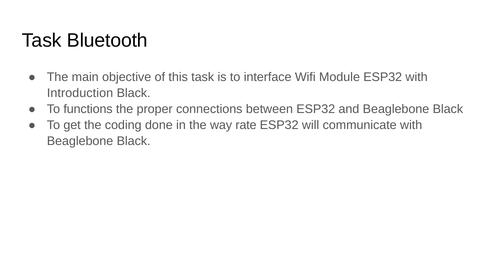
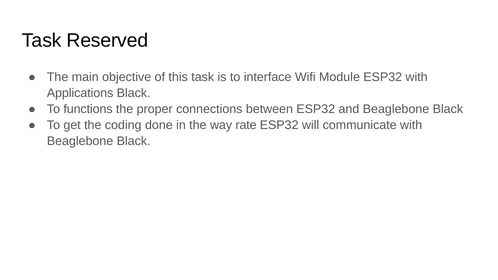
Bluetooth: Bluetooth -> Reserved
Introduction: Introduction -> Applications
